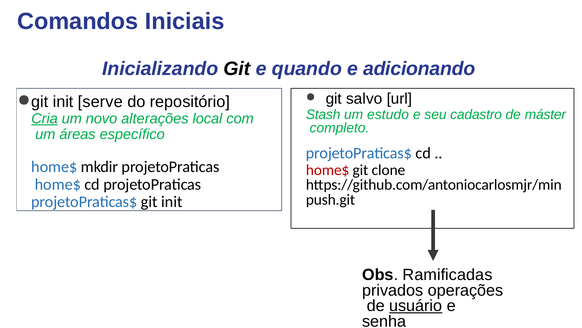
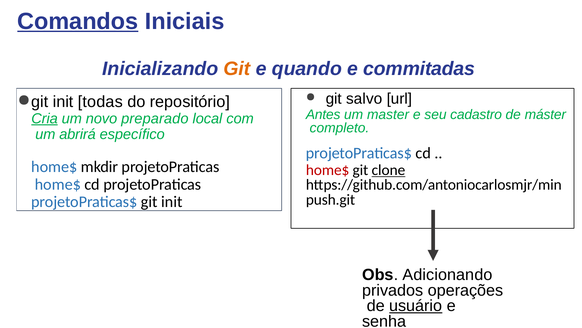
Comandos underline: none -> present
Git at (237, 69) colour: black -> orange
adicionando: adicionando -> commitadas
serve: serve -> todas
Stash: Stash -> Antes
estudo: estudo -> master
alterações: alterações -> preparado
áreas: áreas -> abrirá
clone underline: none -> present
Ramificadas: Ramificadas -> Adicionando
